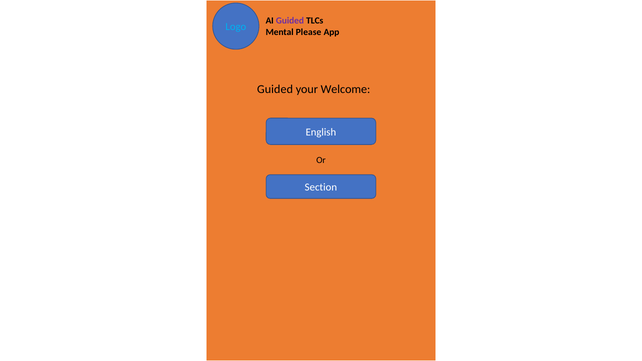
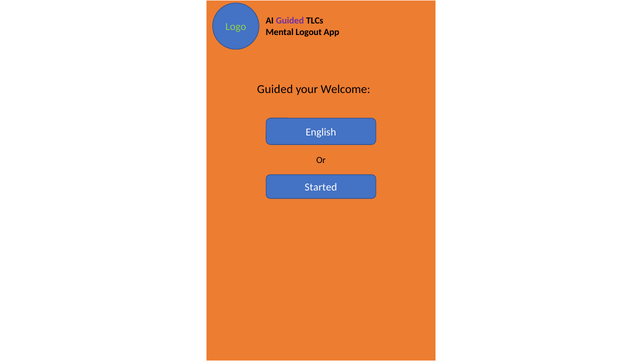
Logo colour: light blue -> light green
Please: Please -> Logout
Section: Section -> Started
